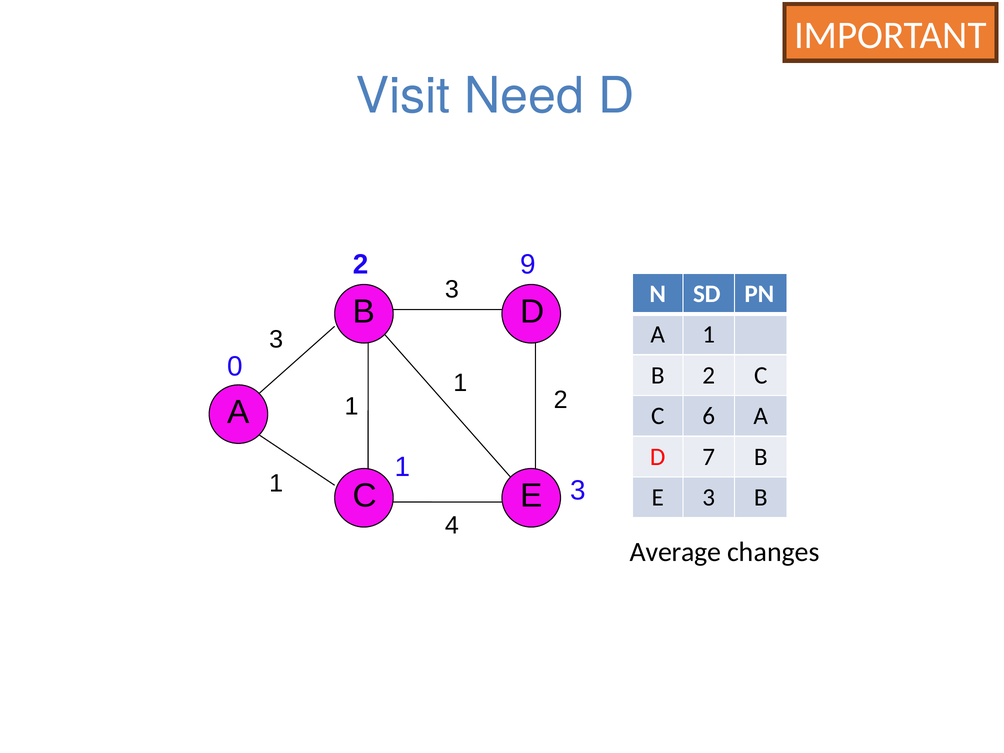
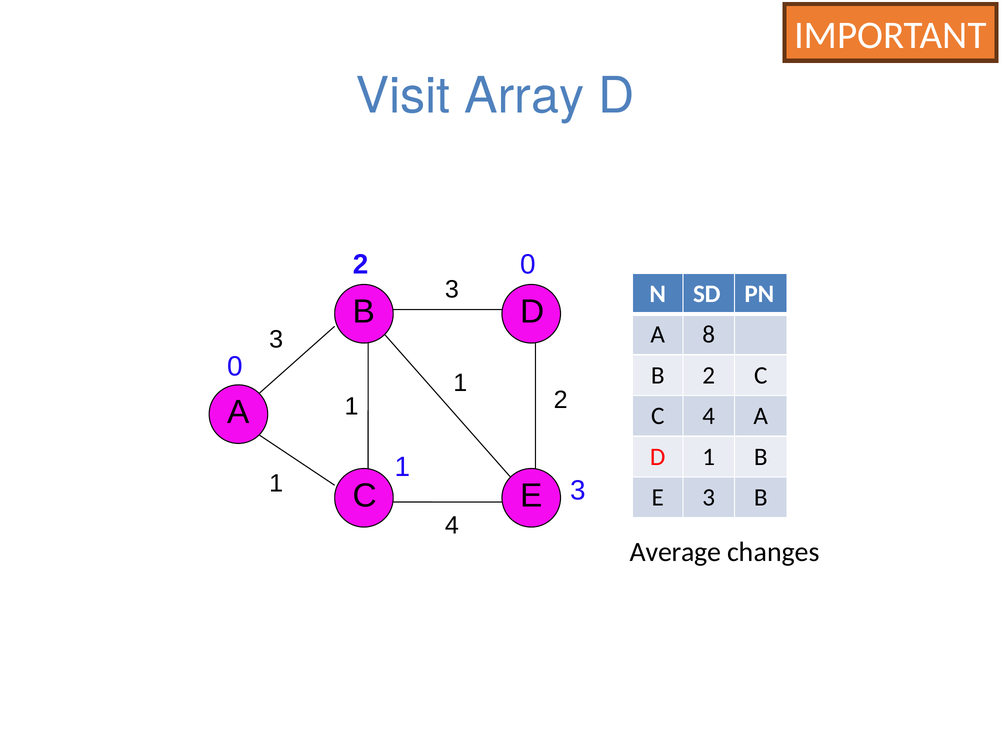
Need: Need -> Array
2 9: 9 -> 0
A 1: 1 -> 8
C 6: 6 -> 4
7 at (709, 457): 7 -> 1
